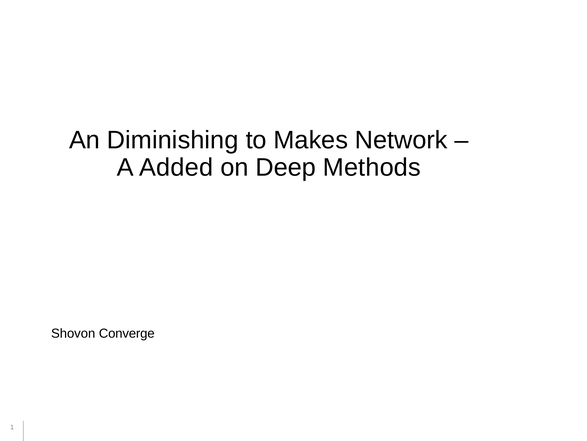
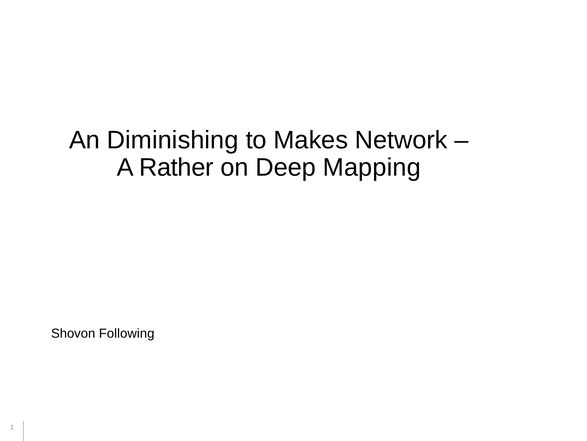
Added: Added -> Rather
Methods: Methods -> Mapping
Converge: Converge -> Following
